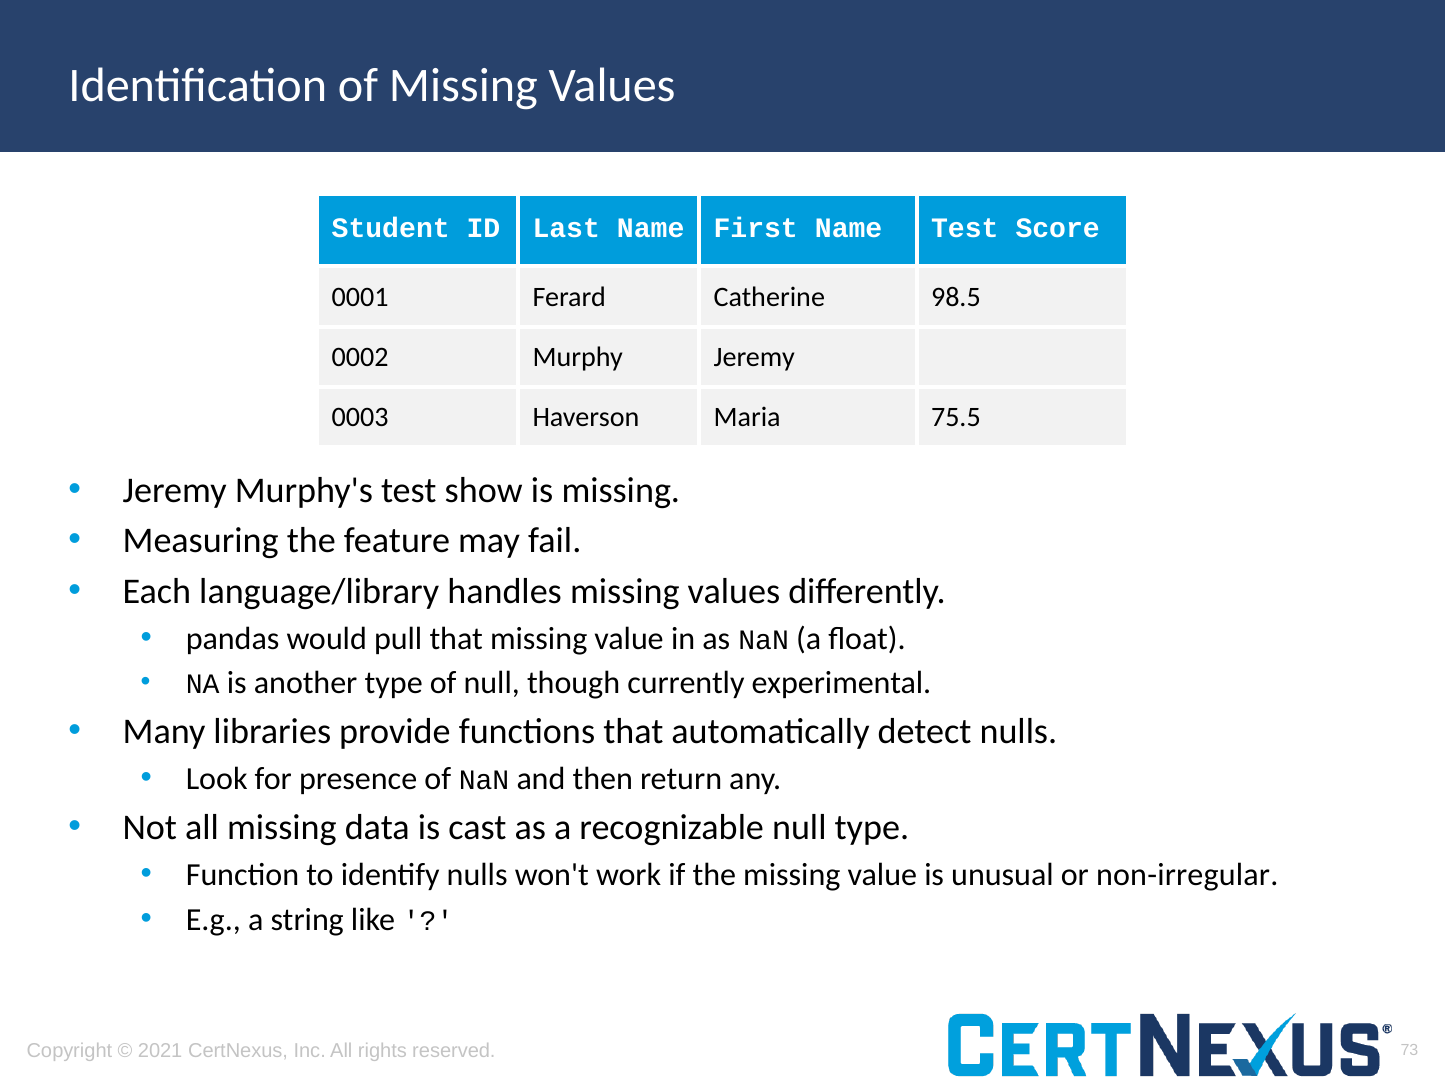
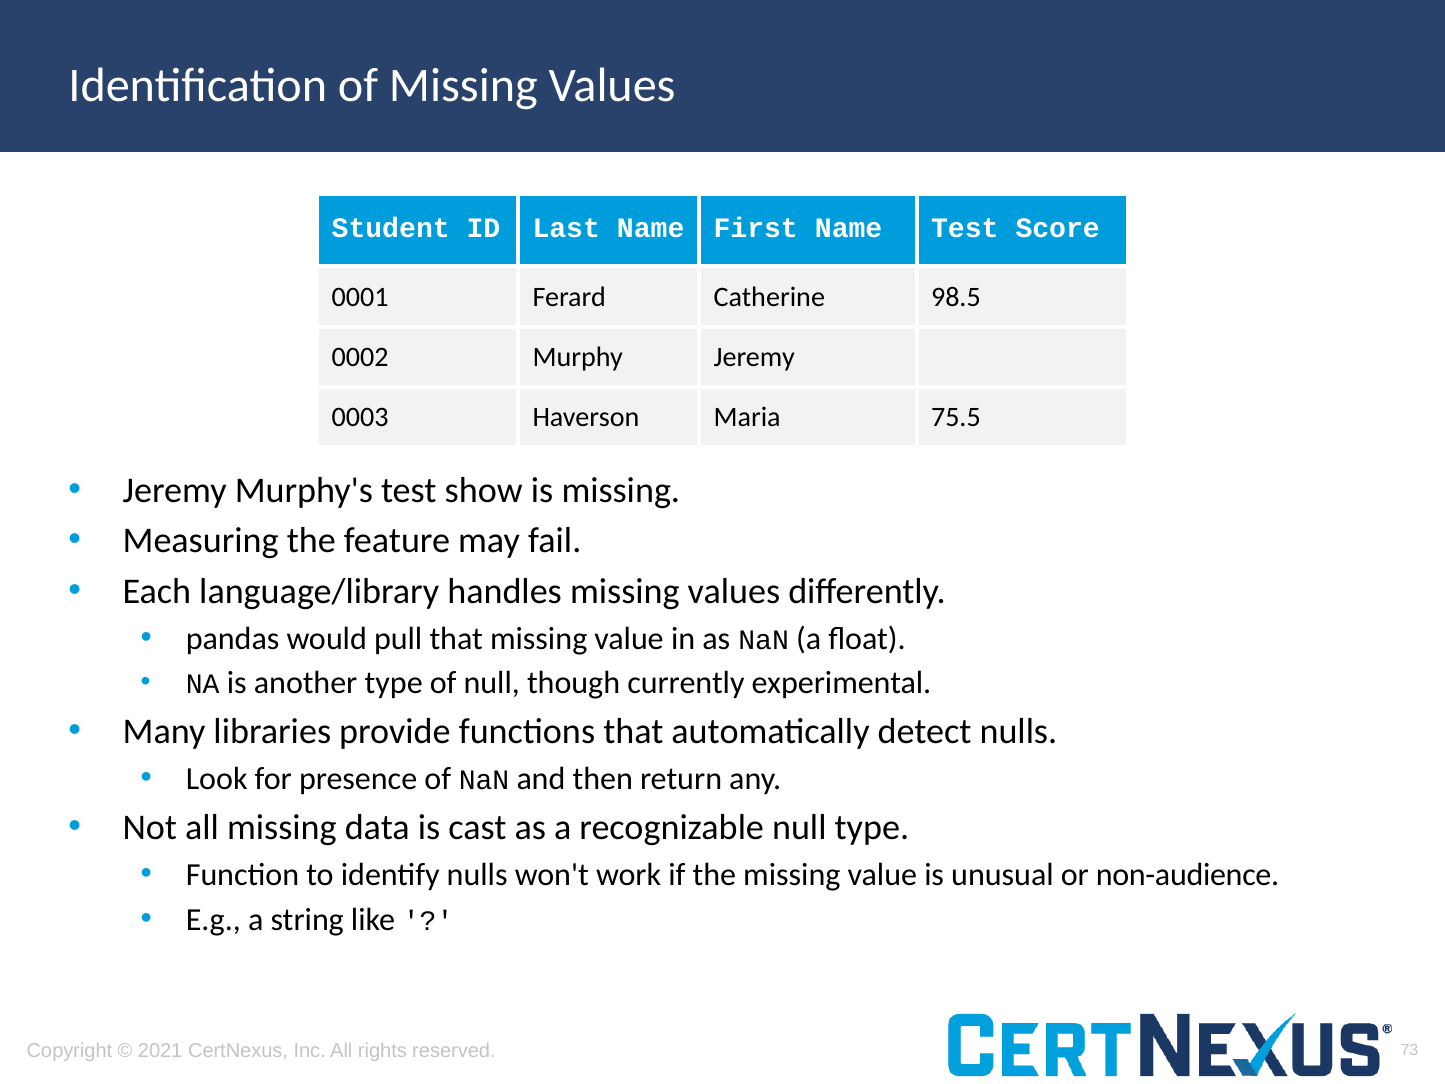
non-irregular: non-irregular -> non-audience
